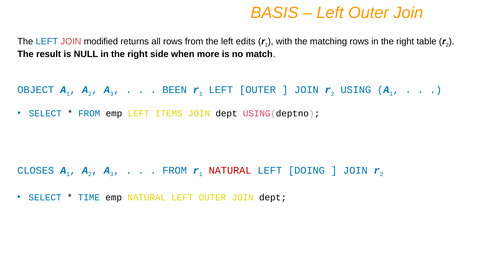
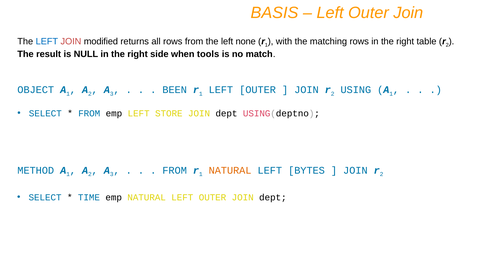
edits: edits -> none
more: more -> tools
ITEMS: ITEMS -> STORE
CLOSES: CLOSES -> METHOD
NATURAL at (230, 170) colour: red -> orange
DOING: DOING -> BYTES
